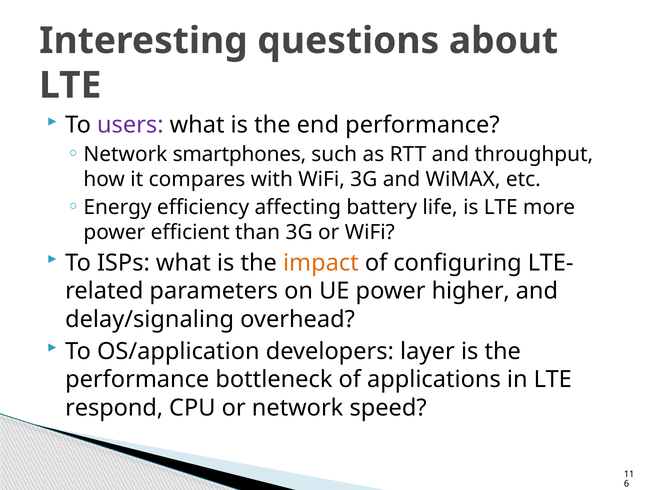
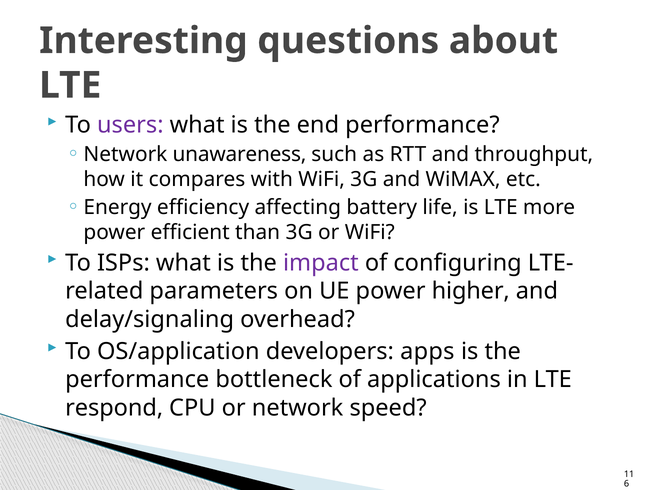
smartphones: smartphones -> unawareness
impact colour: orange -> purple
layer: layer -> apps
